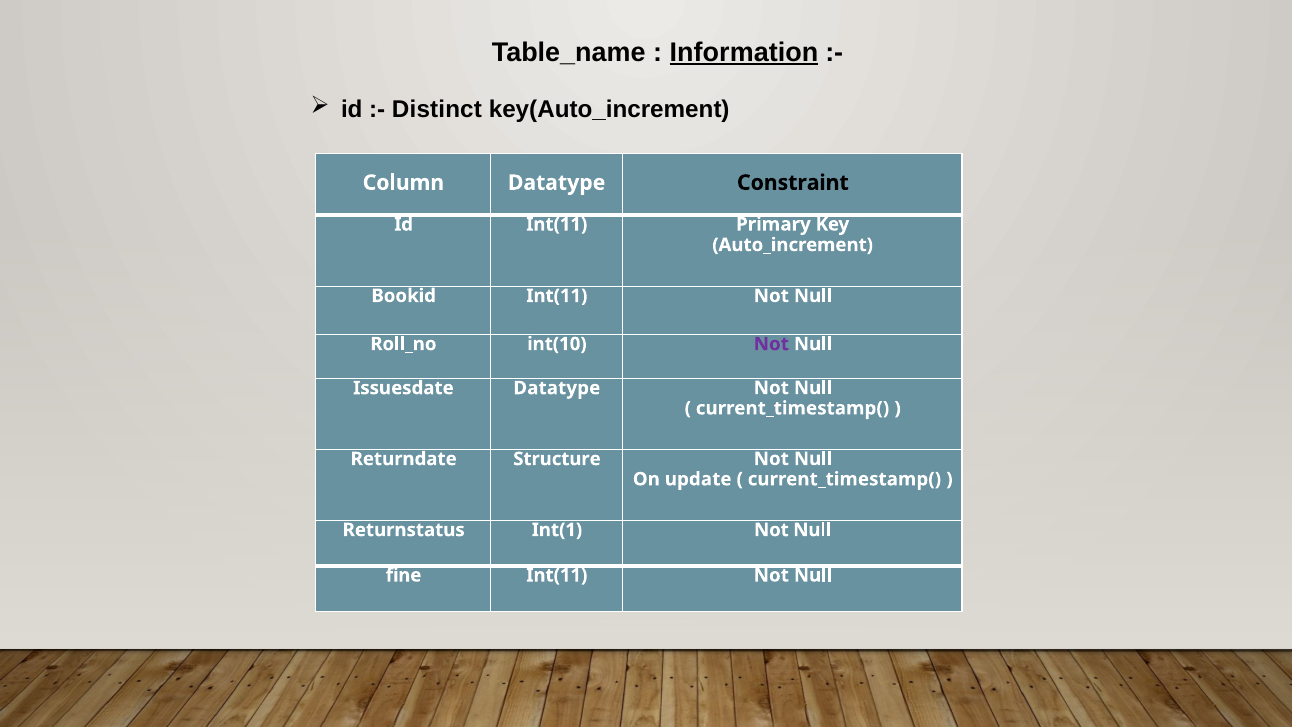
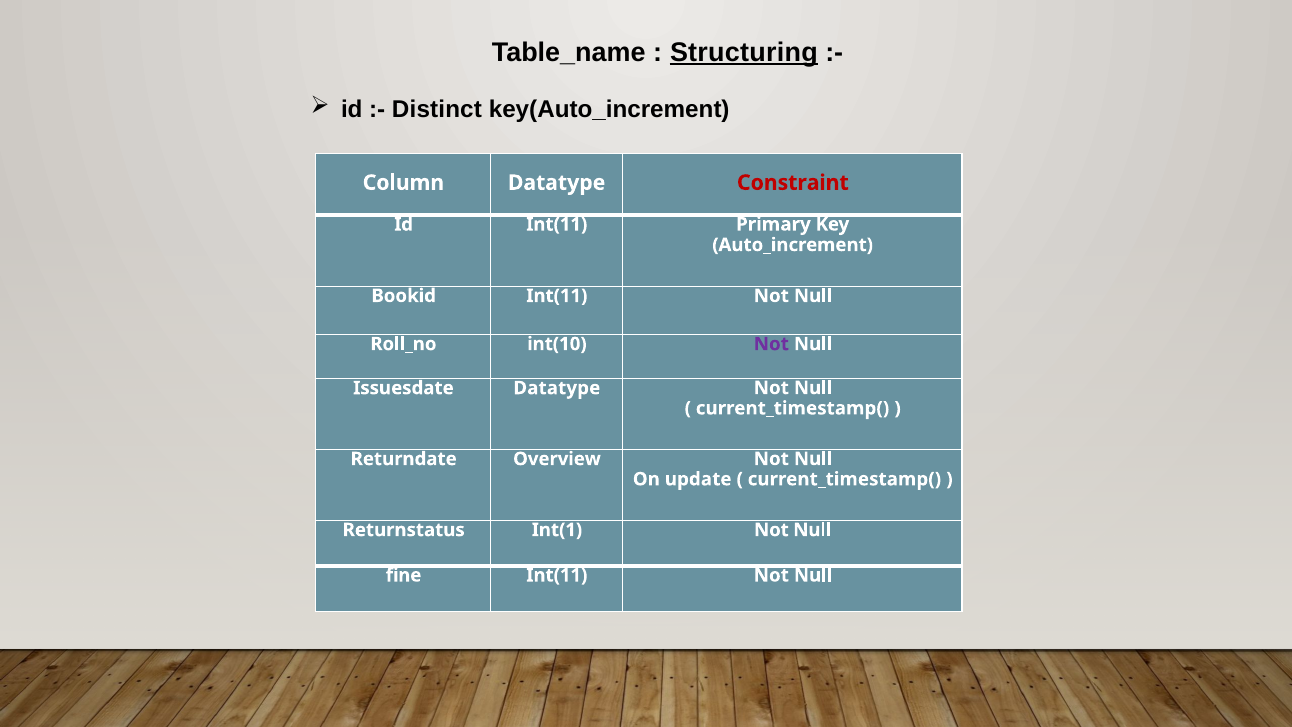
Information: Information -> Structuring
Constraint colour: black -> red
Structure: Structure -> Overview
